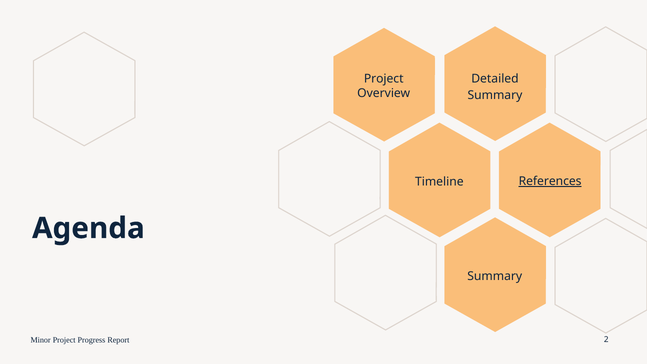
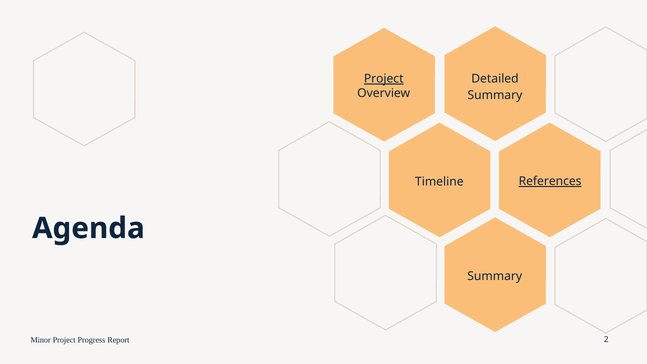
Project at (384, 79) underline: none -> present
